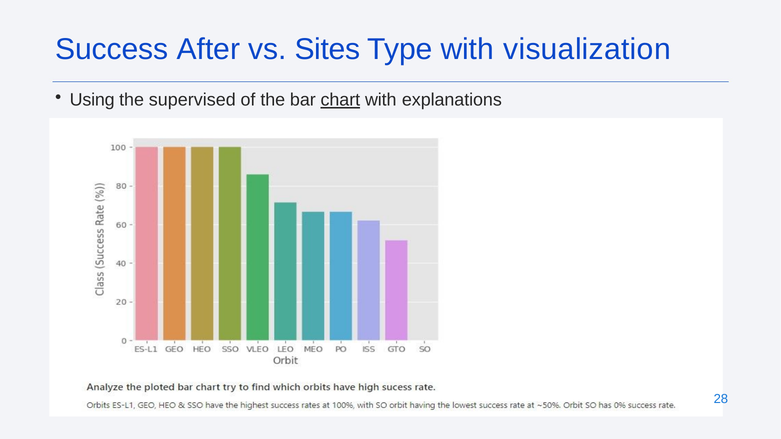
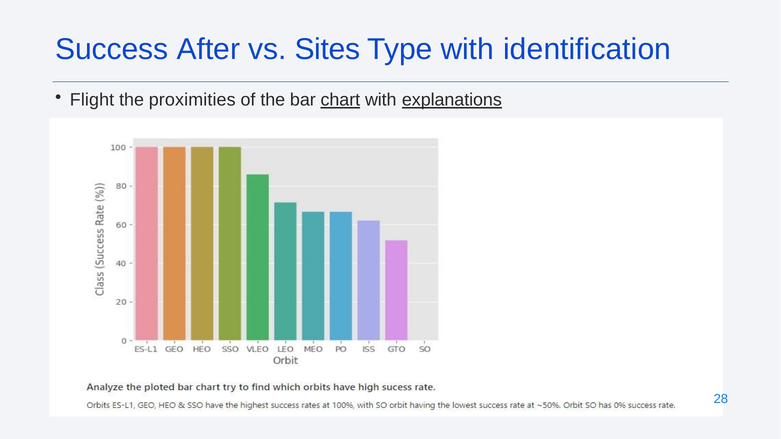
visualization: visualization -> identification
Using: Using -> Flight
supervised: supervised -> proximities
explanations underline: none -> present
